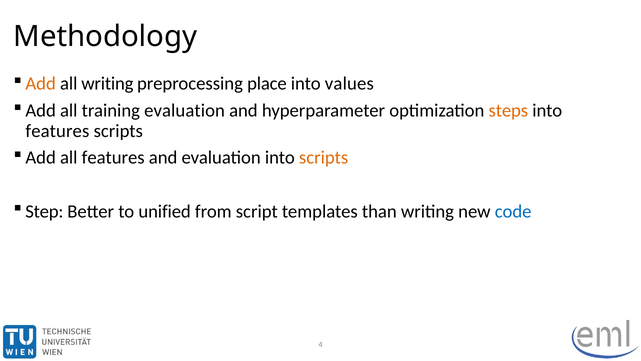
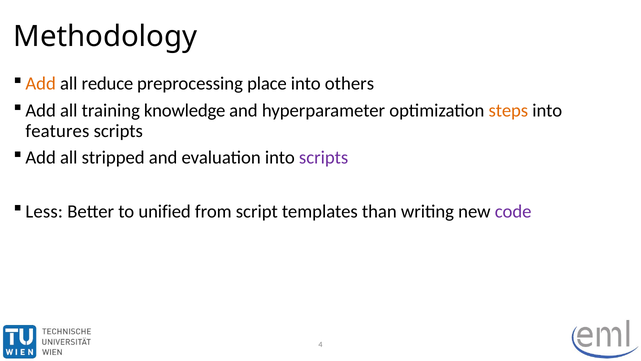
all writing: writing -> reduce
values: values -> others
training evaluation: evaluation -> knowledge
all features: features -> stripped
scripts at (324, 158) colour: orange -> purple
Step: Step -> Less
code colour: blue -> purple
